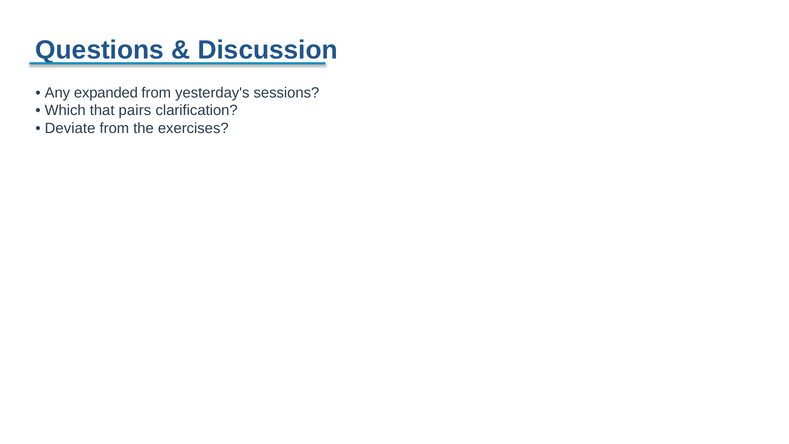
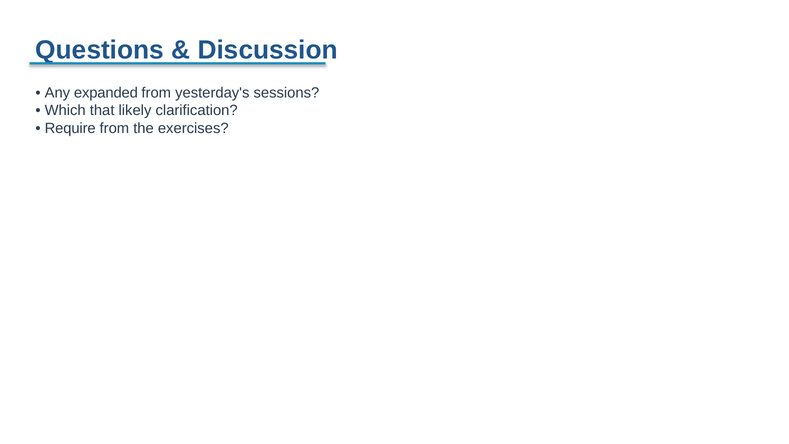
pairs: pairs -> likely
Deviate: Deviate -> Require
